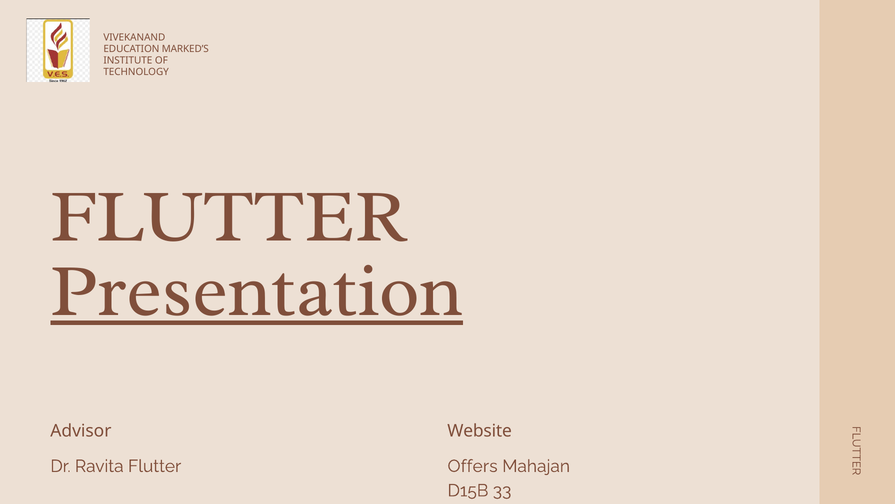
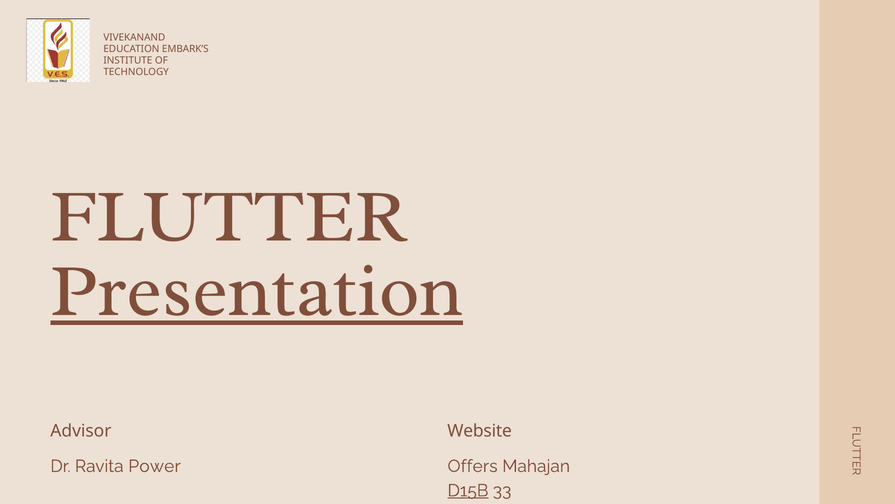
MARKED’S: MARKED’S -> EMBARK’S
Ravita Flutter: Flutter -> Power
D15B underline: none -> present
